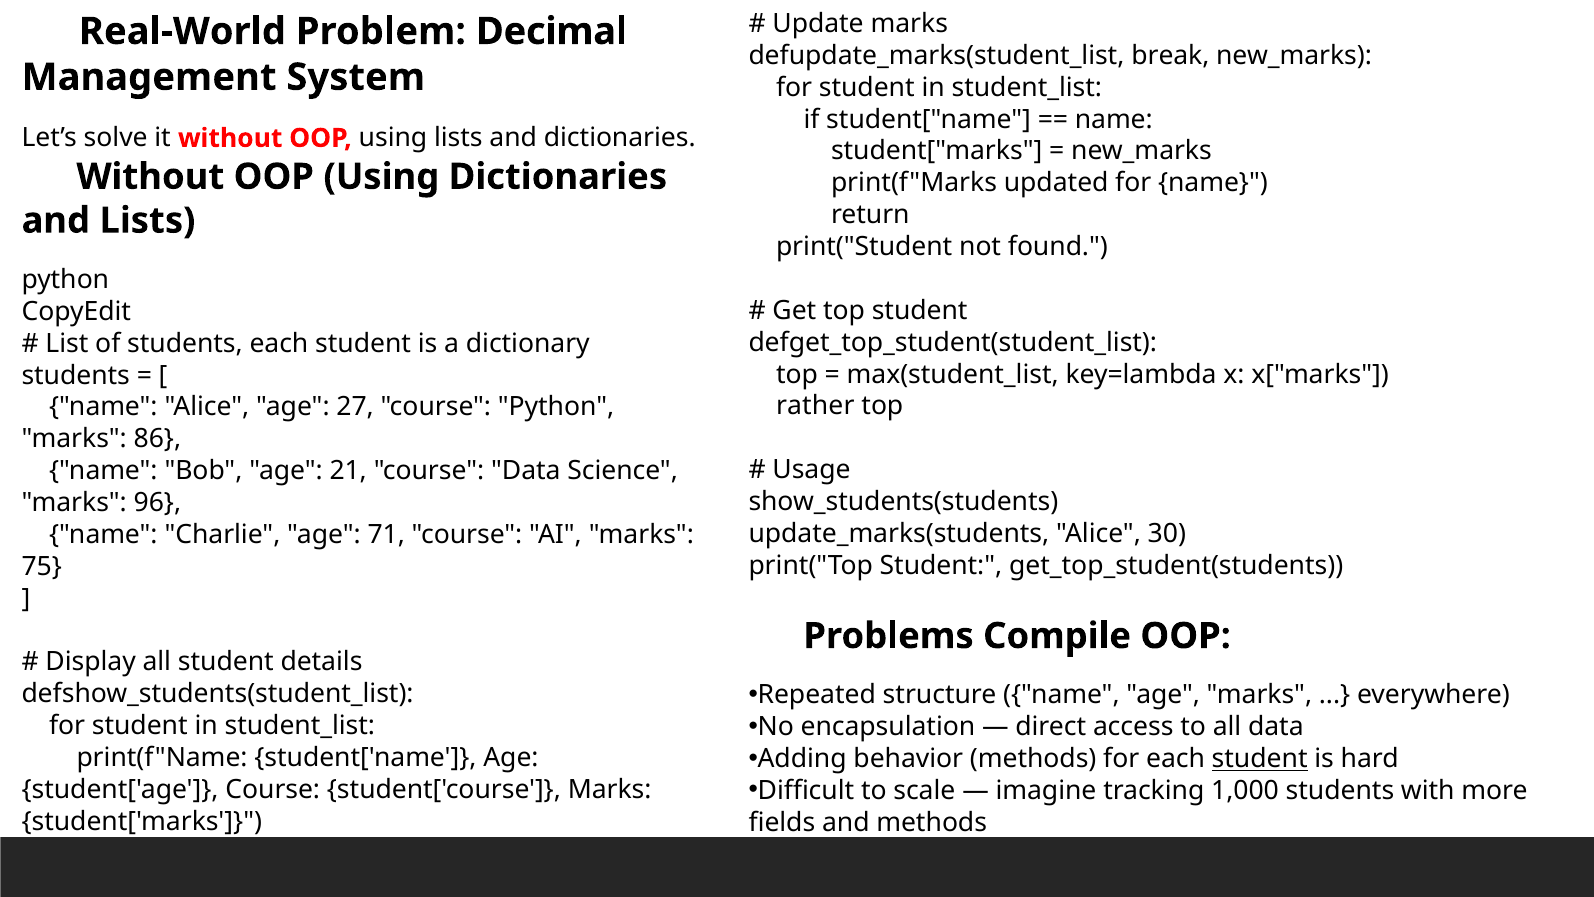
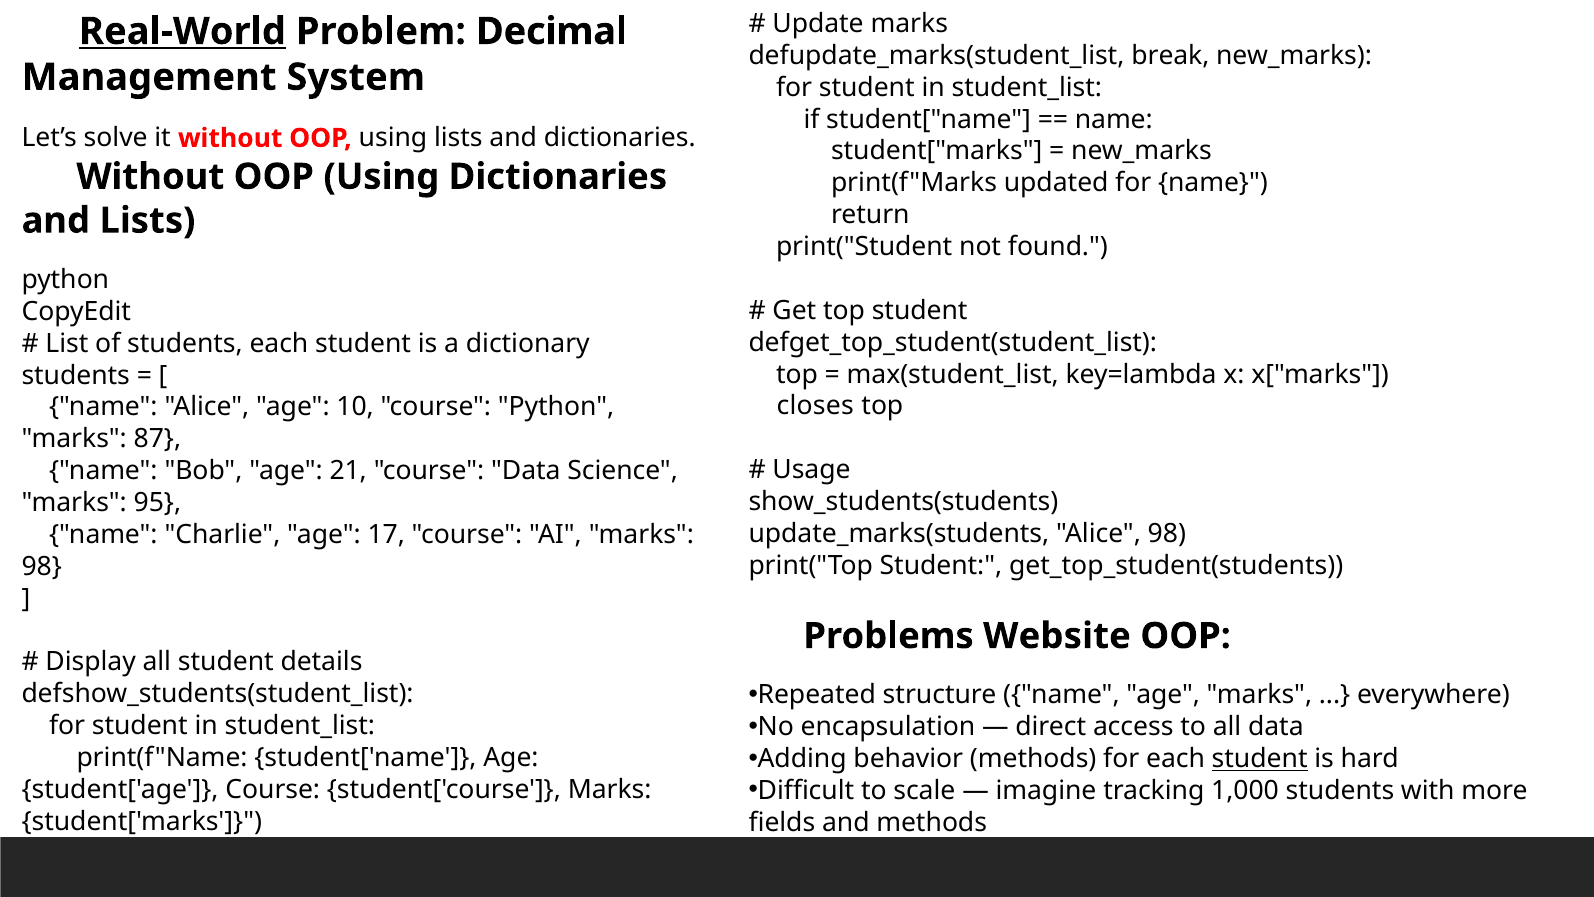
Real-World underline: none -> present
rather: rather -> closes
27: 27 -> 10
86: 86 -> 87
96: 96 -> 95
Alice 30: 30 -> 98
71: 71 -> 17
75 at (42, 566): 75 -> 98
Compile: Compile -> Website
